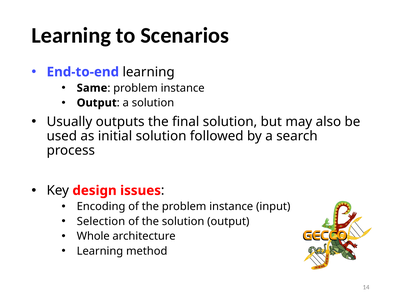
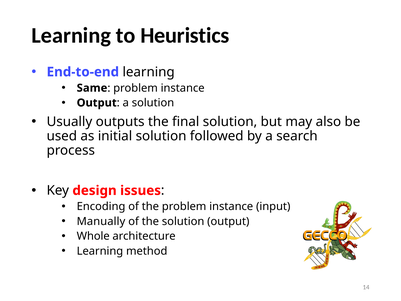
Scenarios: Scenarios -> Heuristics
Selection: Selection -> Manually
